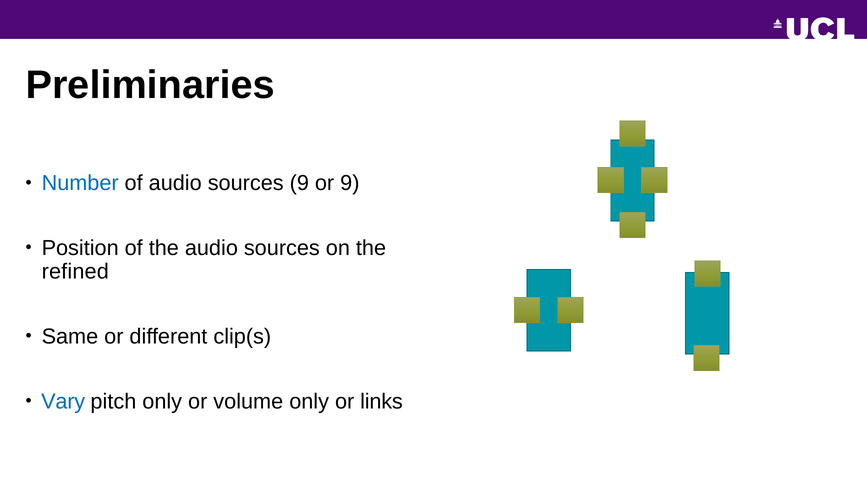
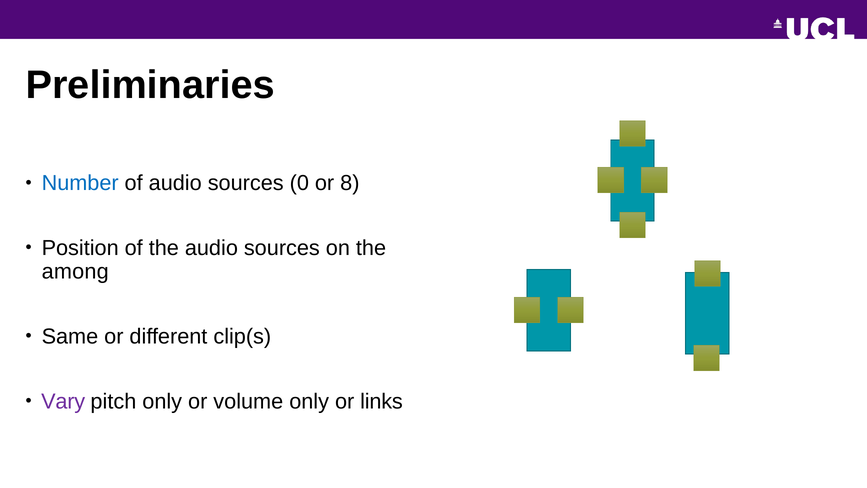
sources 9: 9 -> 0
or 9: 9 -> 8
refined: refined -> among
Vary colour: blue -> purple
